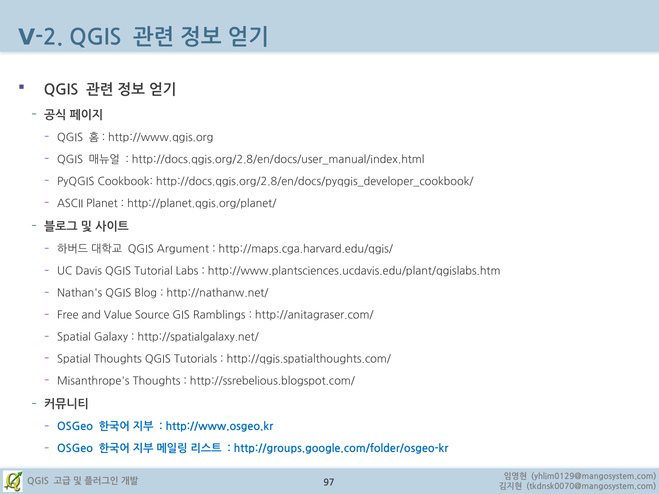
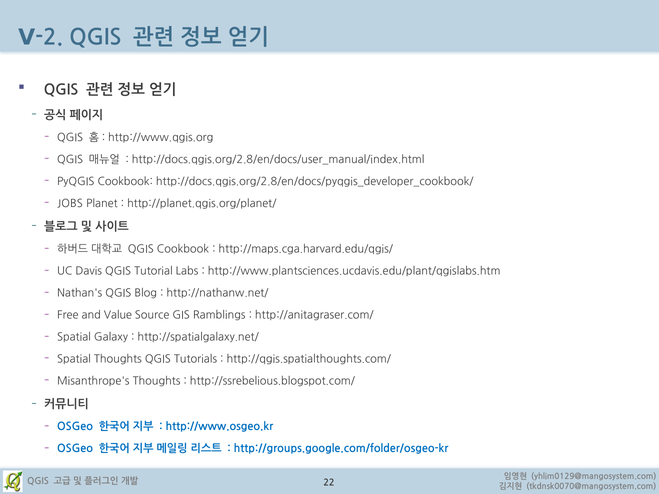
ASCII: ASCII -> JOBS
QGIS Argument: Argument -> Cookbook
97: 97 -> 22
